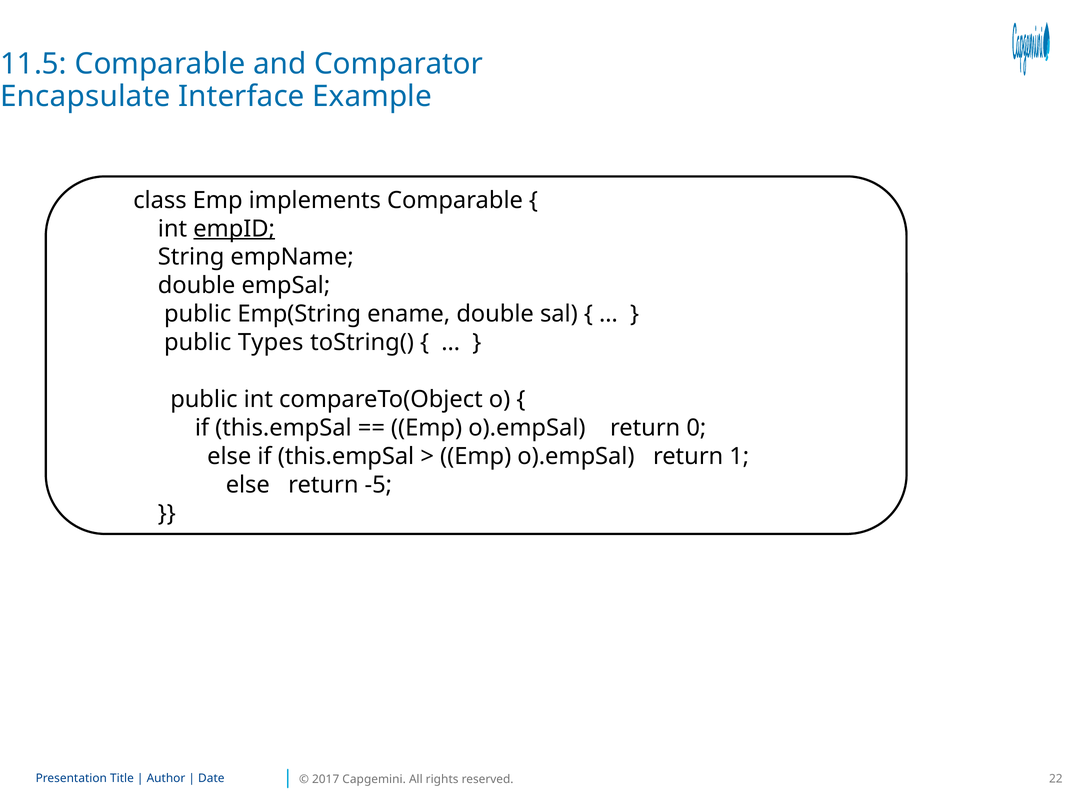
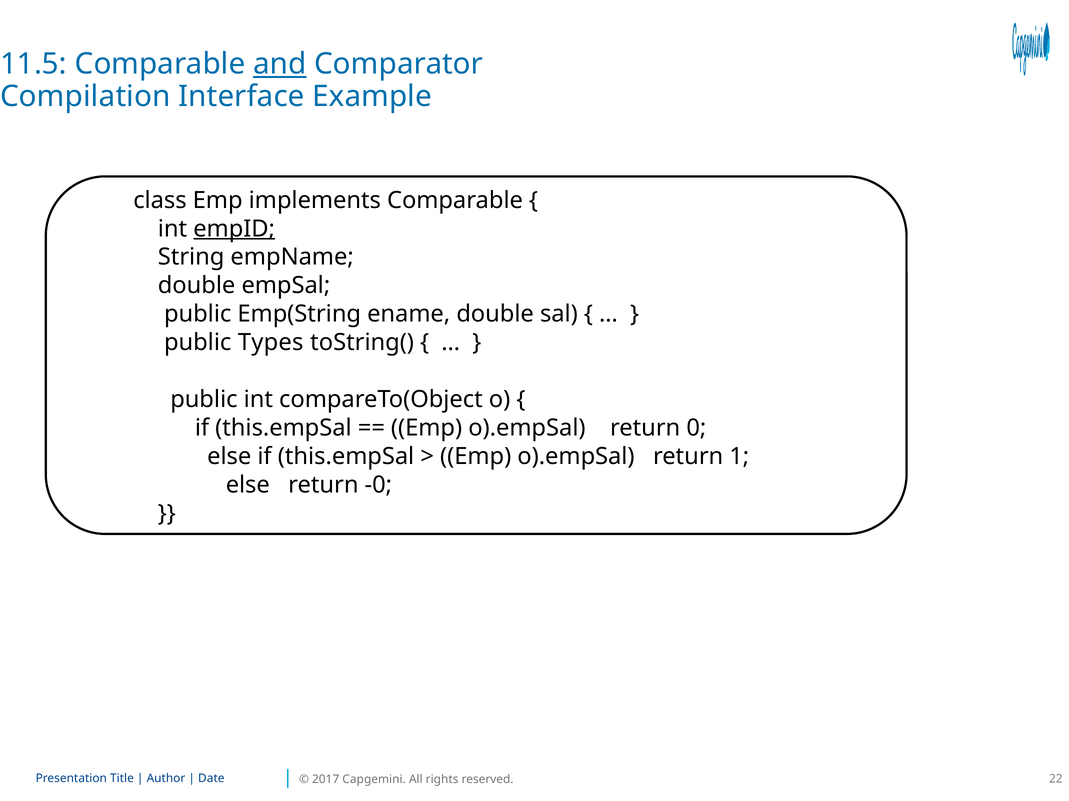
and underline: none -> present
Encapsulate: Encapsulate -> Compilation
-5: -5 -> -0
